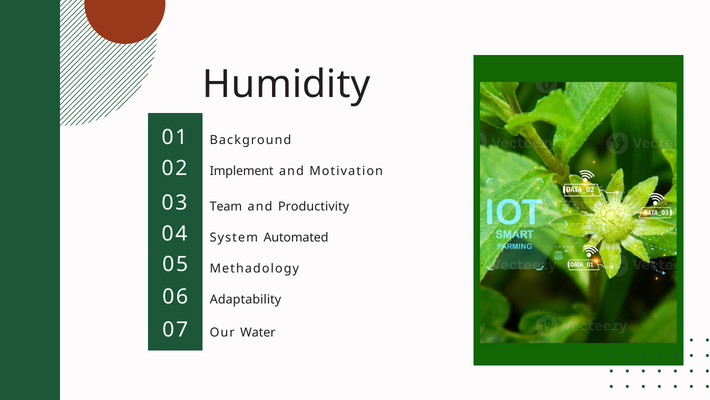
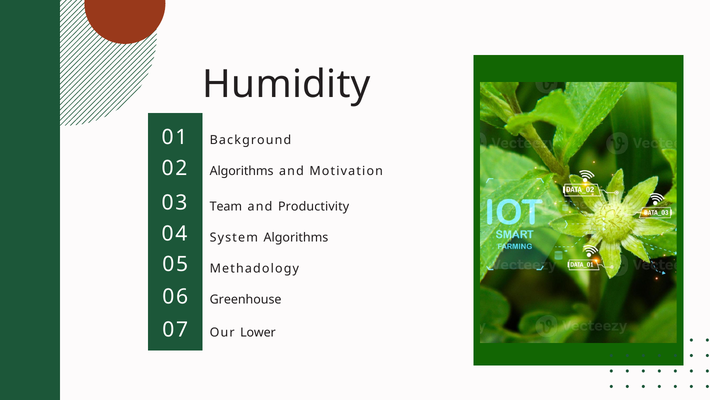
Implement at (242, 171): Implement -> Algorithms
System Automated: Automated -> Algorithms
Adaptability: Adaptability -> Greenhouse
Water: Water -> Lower
